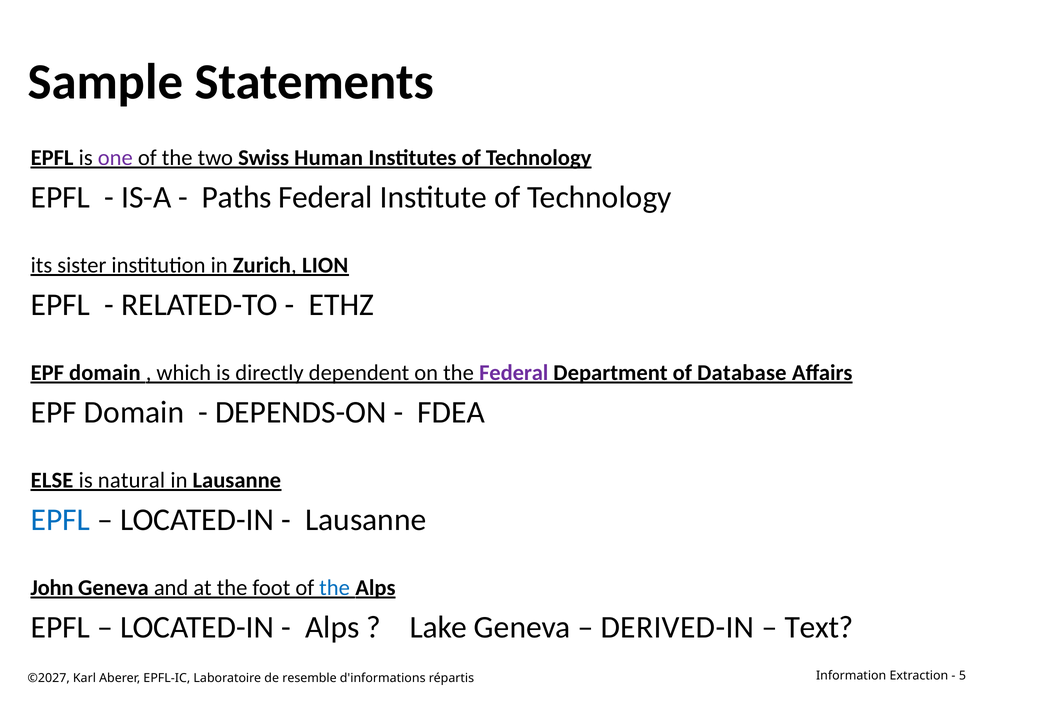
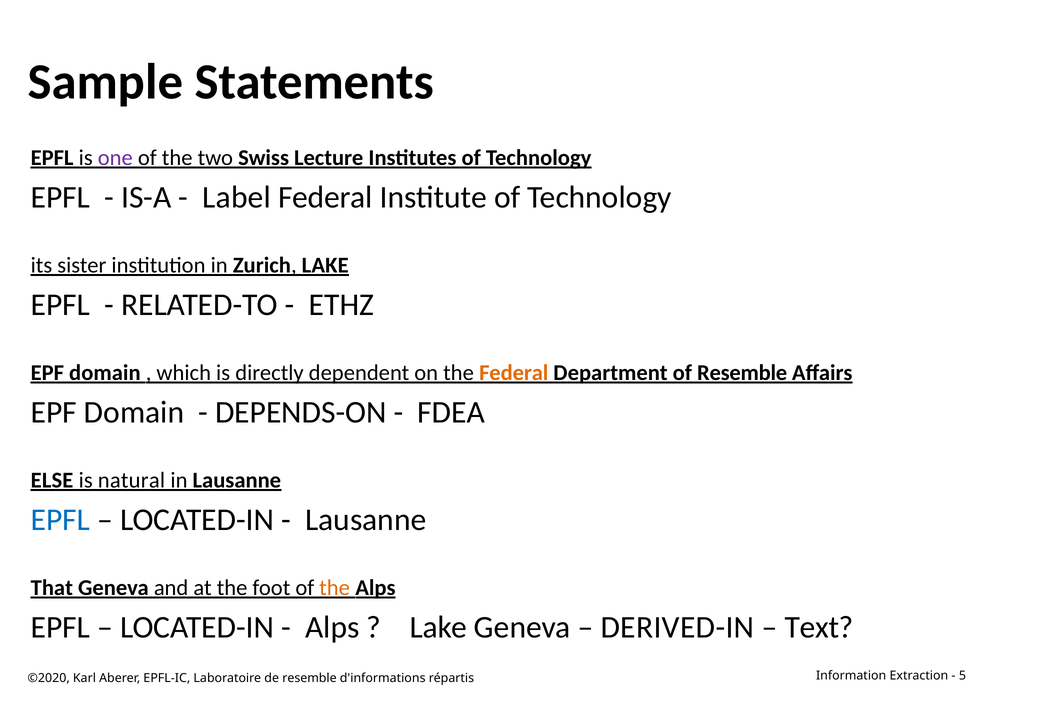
Human: Human -> Lecture
Paths: Paths -> Label
Zurich LION: LION -> LAKE
Federal at (514, 373) colour: purple -> orange
of Database: Database -> Resemble
John: John -> That
the at (335, 587) colour: blue -> orange
©2027: ©2027 -> ©2020
